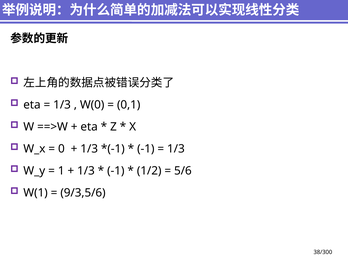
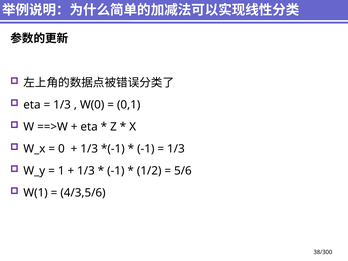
9/3,5/6: 9/3,5/6 -> 4/3,5/6
